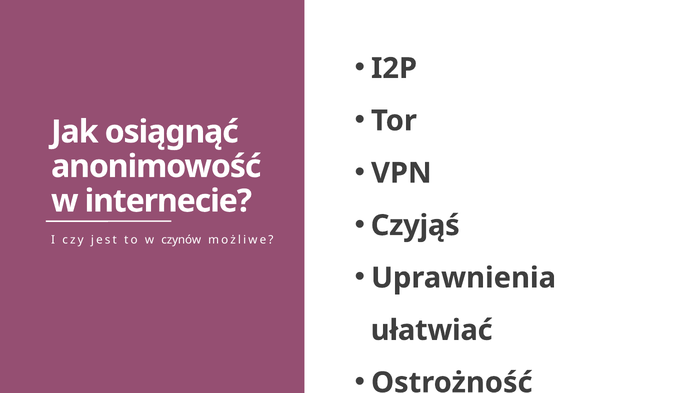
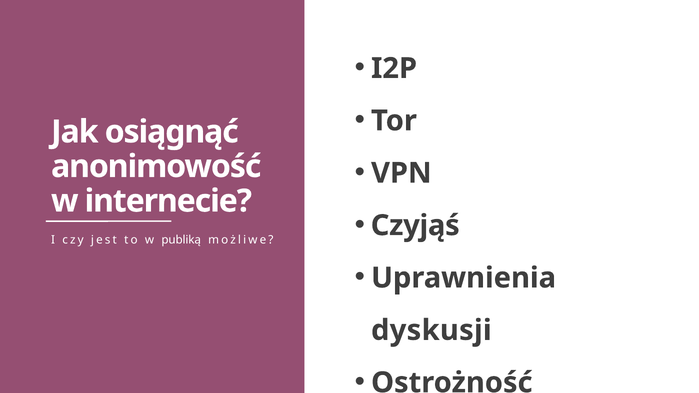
czynów: czynów -> publiką
ułatwiać: ułatwiać -> dyskusji
